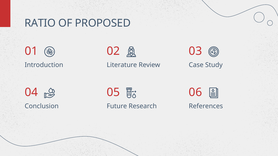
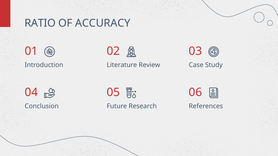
PROPOSED: PROPOSED -> ACCURACY
